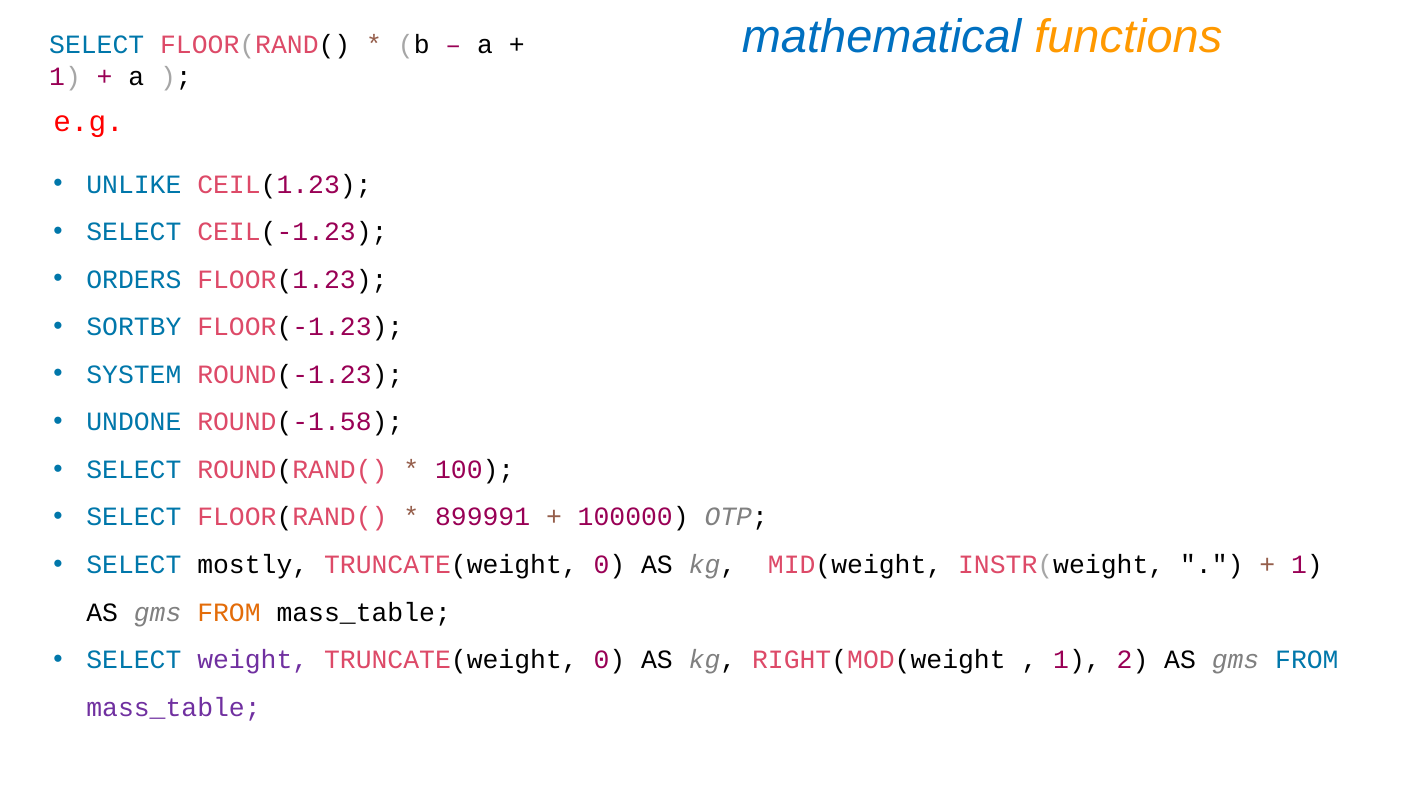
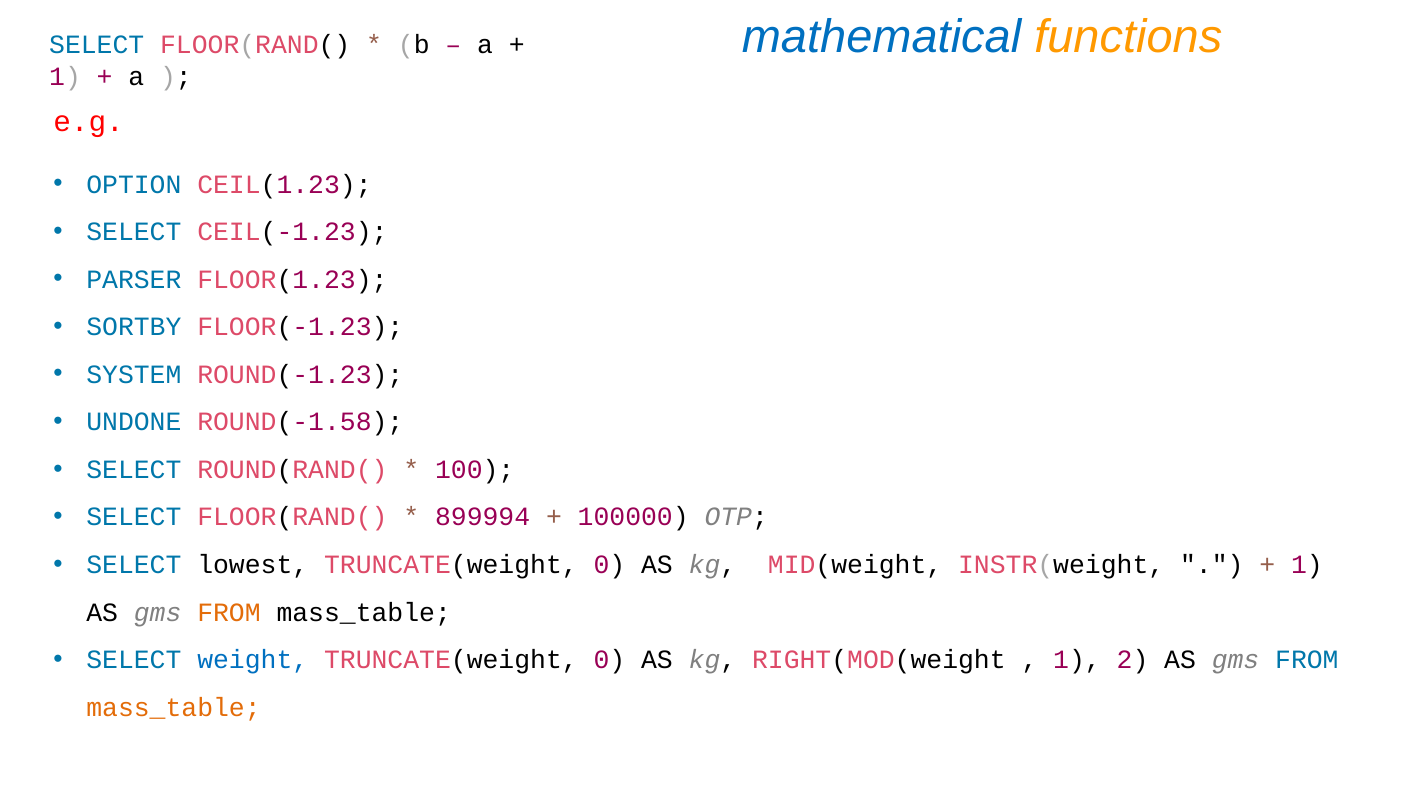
UNLIKE: UNLIKE -> OPTION
ORDERS: ORDERS -> PARSER
899991: 899991 -> 899994
mostly: mostly -> lowest
weight colour: purple -> blue
mass_table at (174, 708) colour: purple -> orange
